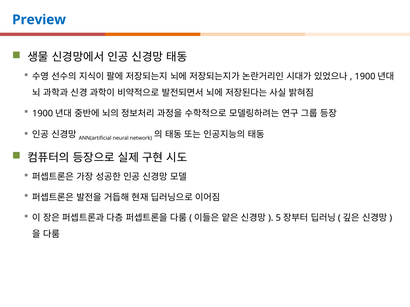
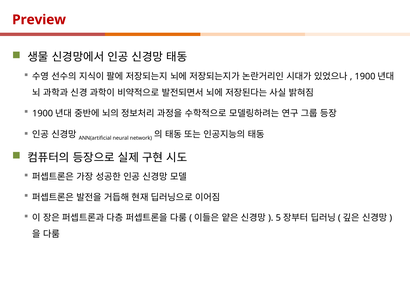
Preview colour: blue -> red
